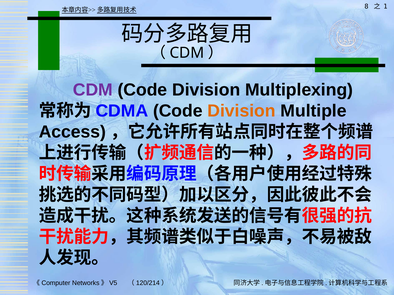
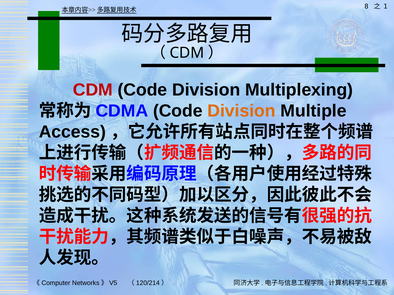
CDM at (93, 90) colour: purple -> red
